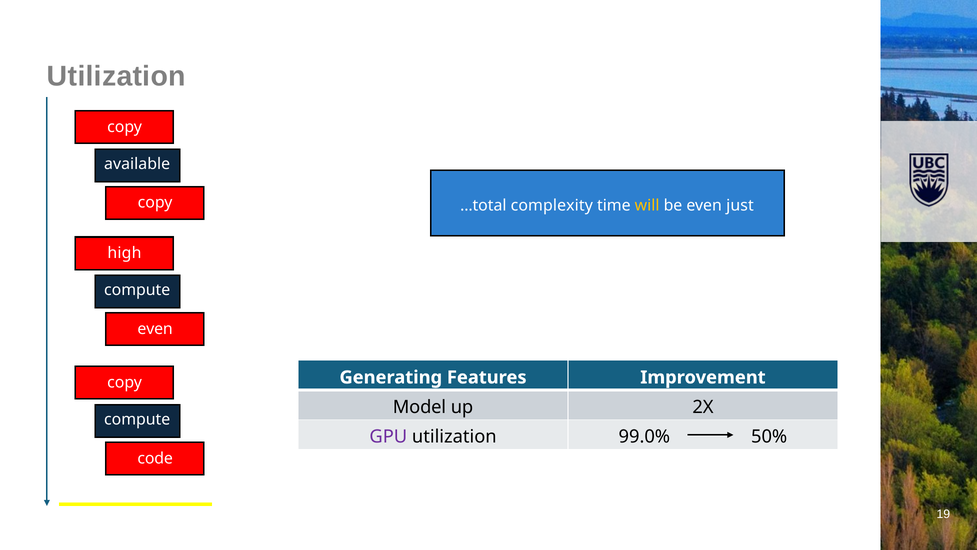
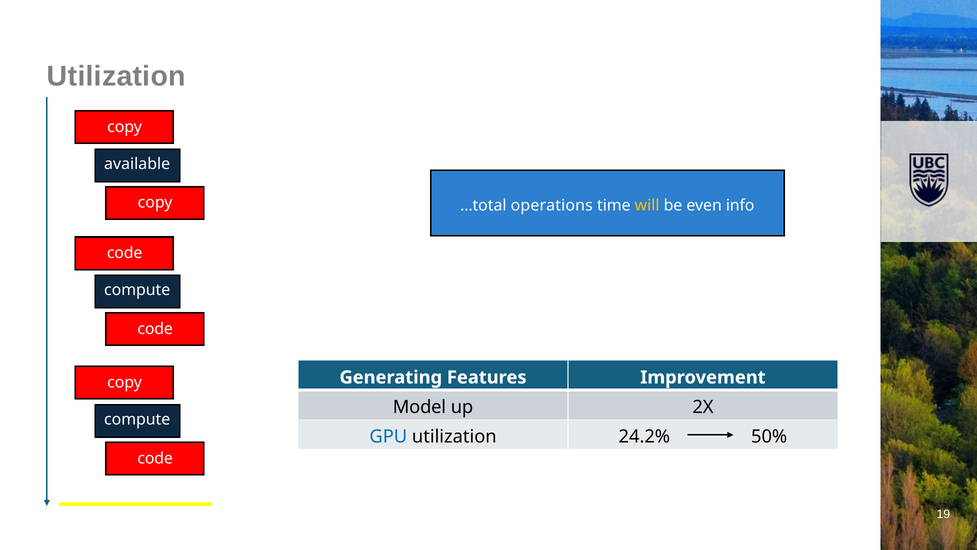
complexity: complexity -> operations
just: just -> info
high at (124, 253): high -> code
even at (155, 329): even -> code
GPU colour: purple -> blue
99.0%: 99.0% -> 24.2%
